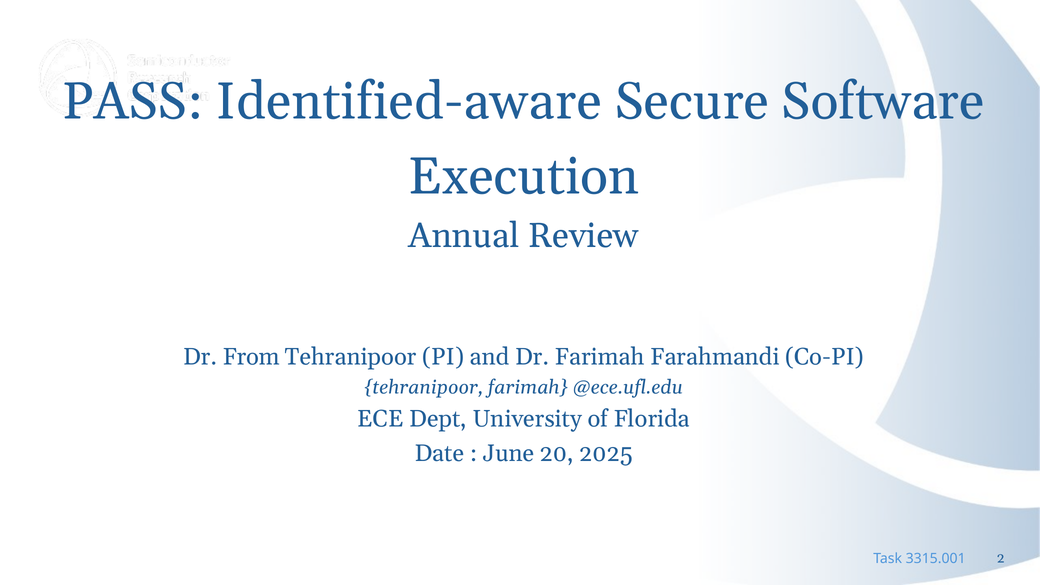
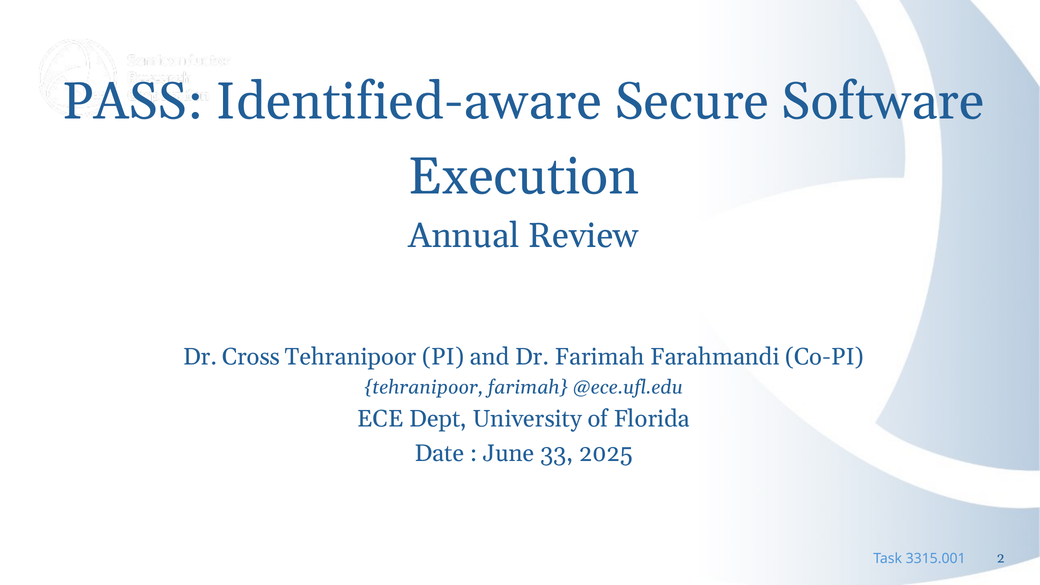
From: From -> Cross
20: 20 -> 33
